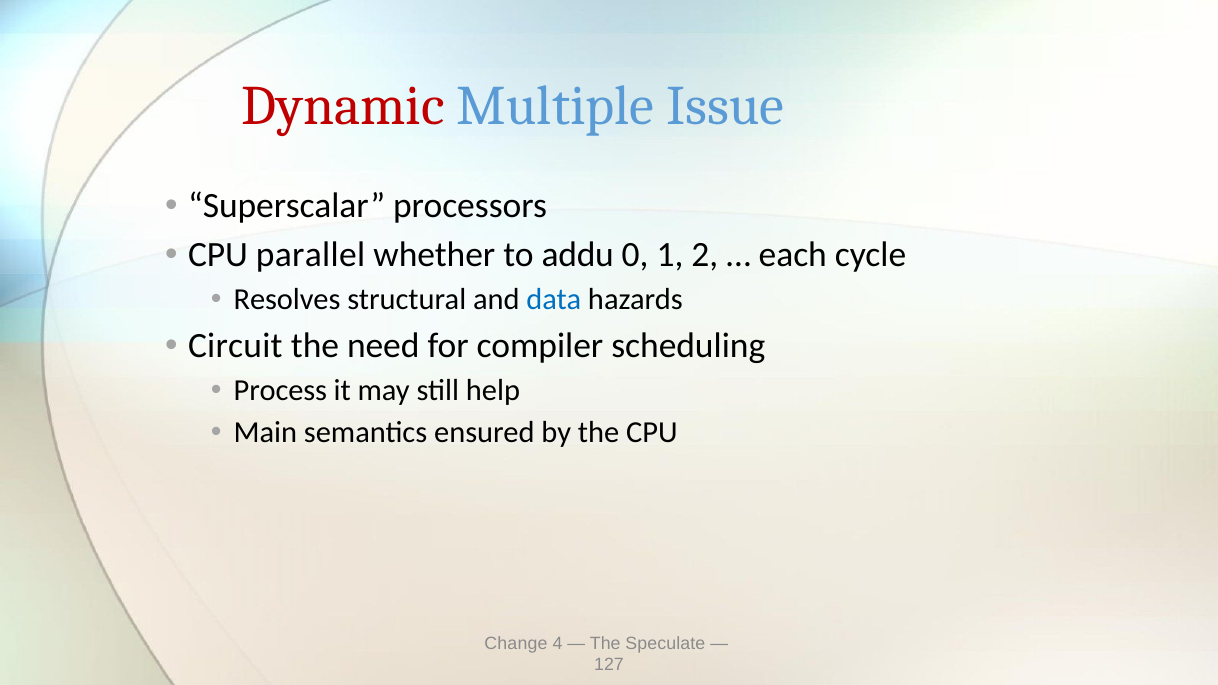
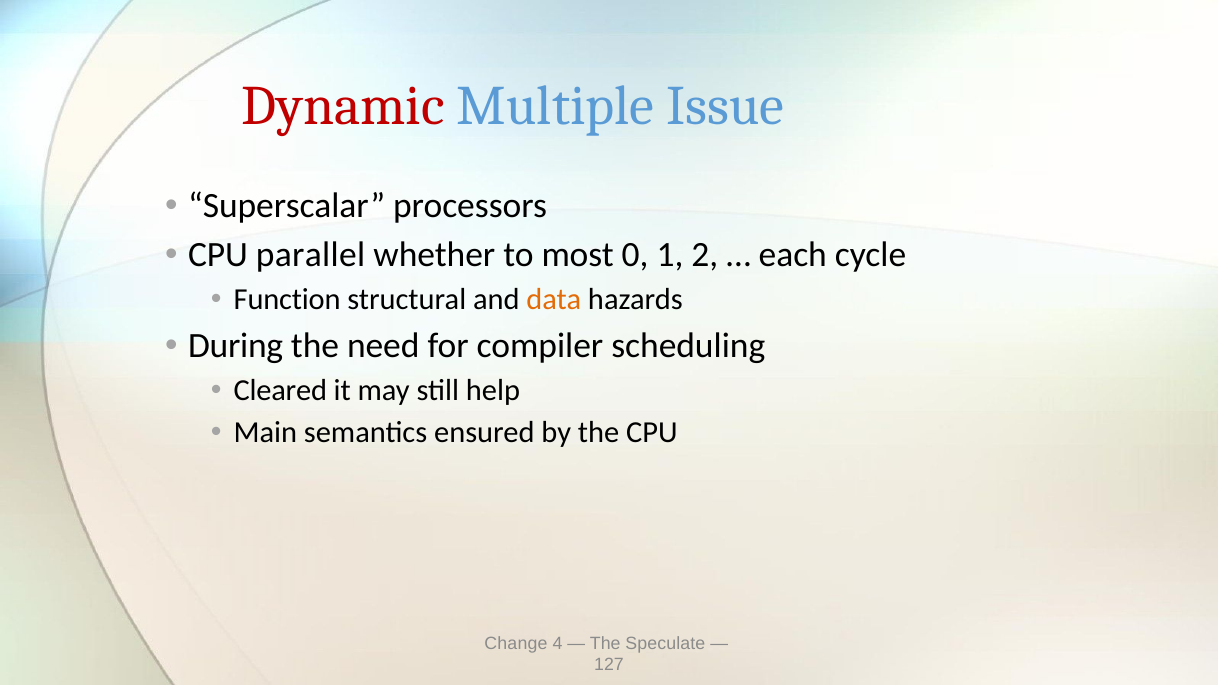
addu: addu -> most
Resolves: Resolves -> Function
data colour: blue -> orange
Circuit: Circuit -> During
Process: Process -> Cleared
